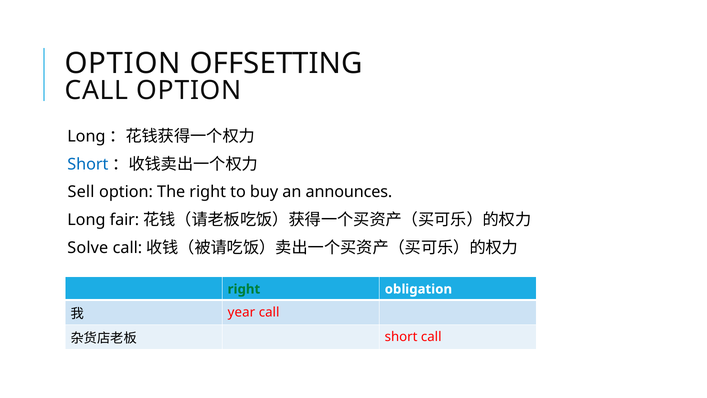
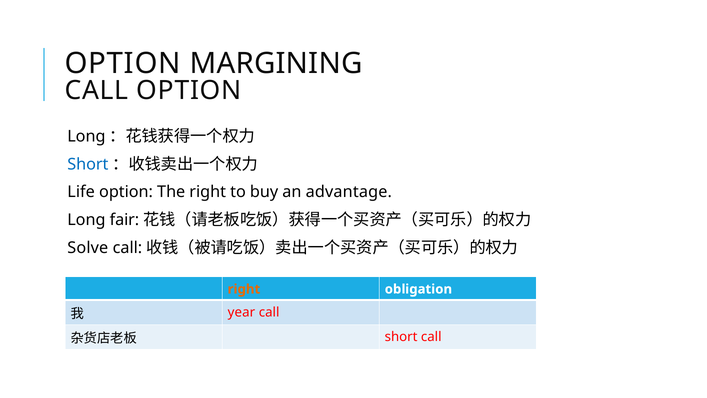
OFFSETTING: OFFSETTING -> MARGINING
Sell: Sell -> Life
announces: announces -> advantage
right at (244, 289) colour: green -> orange
